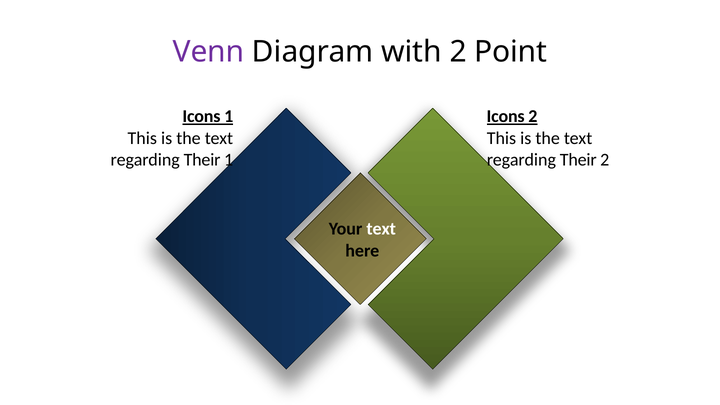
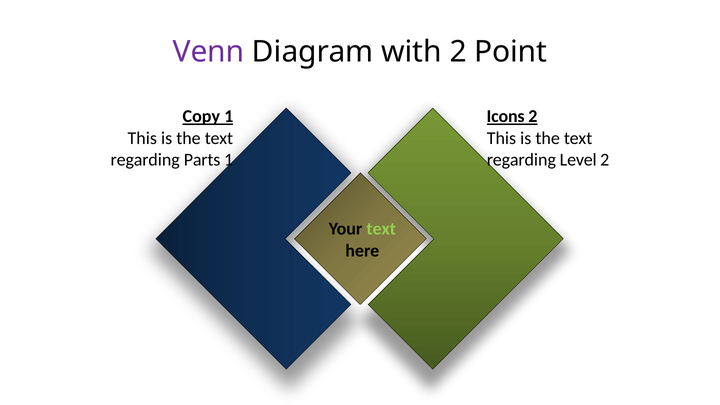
Icons at (201, 117): Icons -> Copy
Their at (202, 160): Their -> Parts
Their at (578, 160): Their -> Level
text at (381, 229) colour: white -> light green
